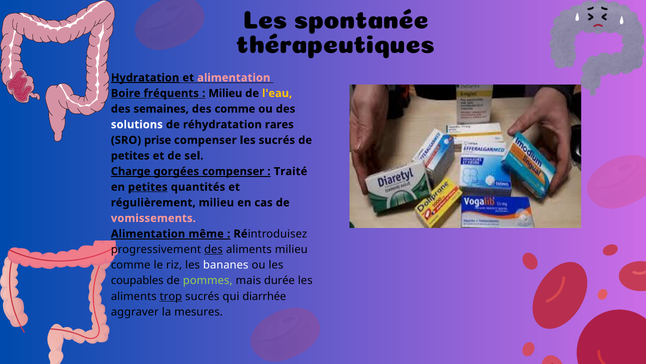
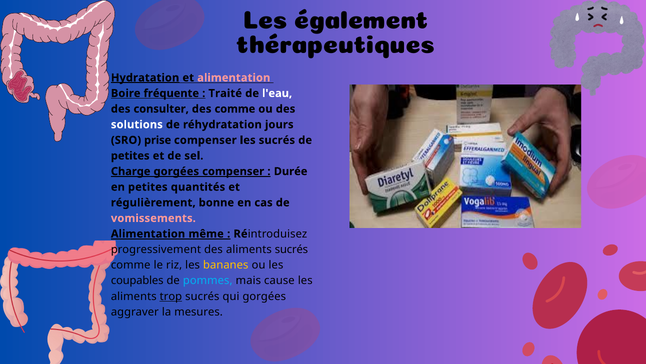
spontanée: spontanée -> également
fréquents: fréquents -> fréquente
Milieu at (225, 93): Milieu -> Traité
l'eau colour: yellow -> white
semaines: semaines -> consulter
rares: rares -> jours
Traité: Traité -> Durée
petites at (148, 187) underline: present -> none
régulièrement milieu: milieu -> bonne
des at (214, 249) underline: present -> none
aliments milieu: milieu -> sucrés
bananes colour: white -> yellow
pommes colour: light green -> light blue
durée: durée -> cause
qui diarrhée: diarrhée -> gorgées
